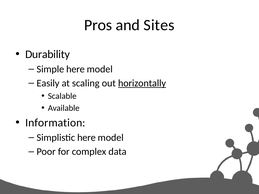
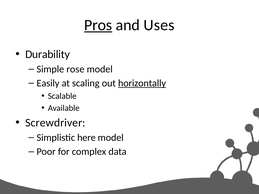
Pros underline: none -> present
Sites: Sites -> Uses
Simple here: here -> rose
Information: Information -> Screwdriver
